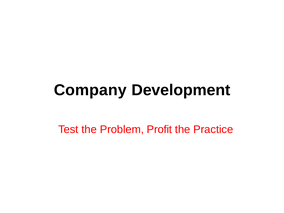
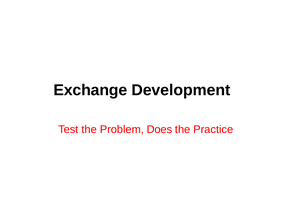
Company: Company -> Exchange
Profit: Profit -> Does
